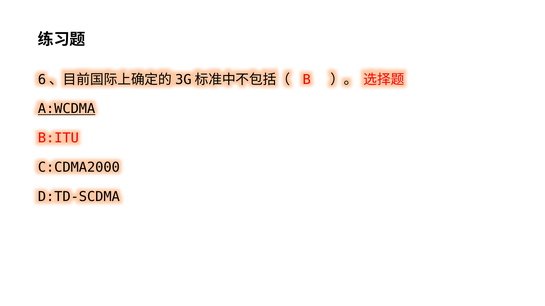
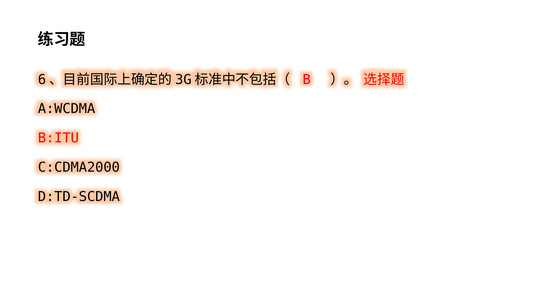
A:WCDMA underline: present -> none
